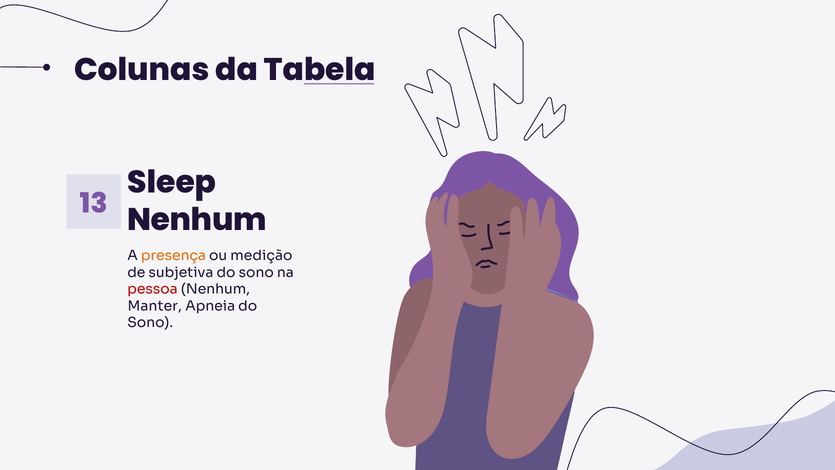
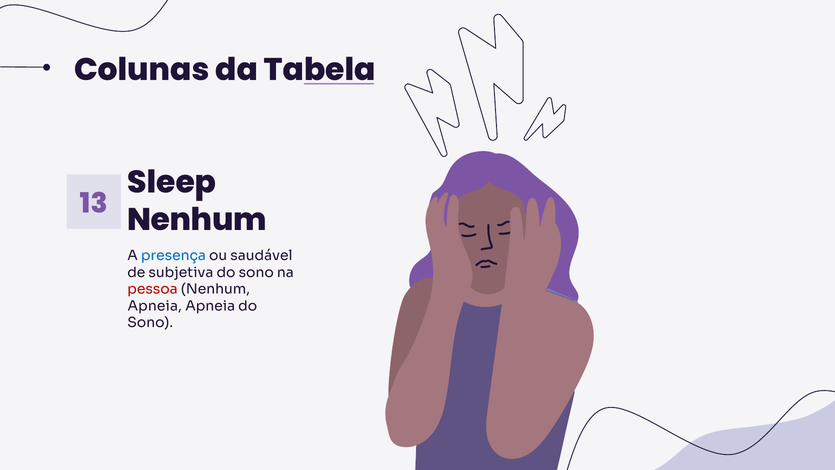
presença colour: orange -> blue
medição: medição -> saudável
Manter at (155, 306): Manter -> Apneia
